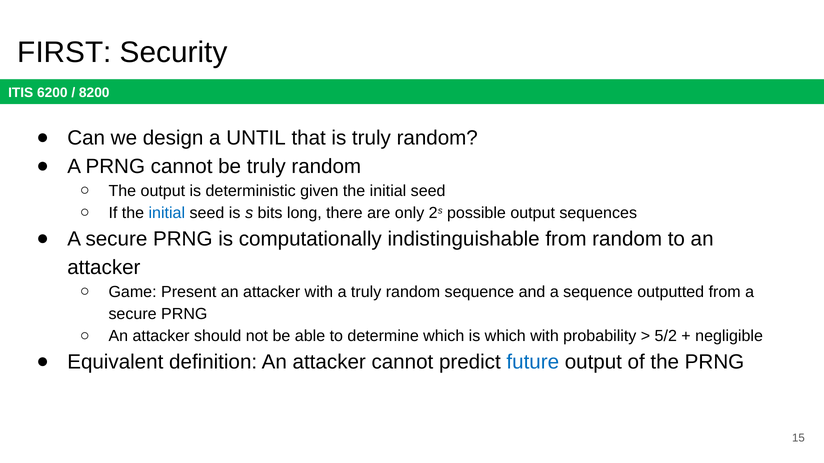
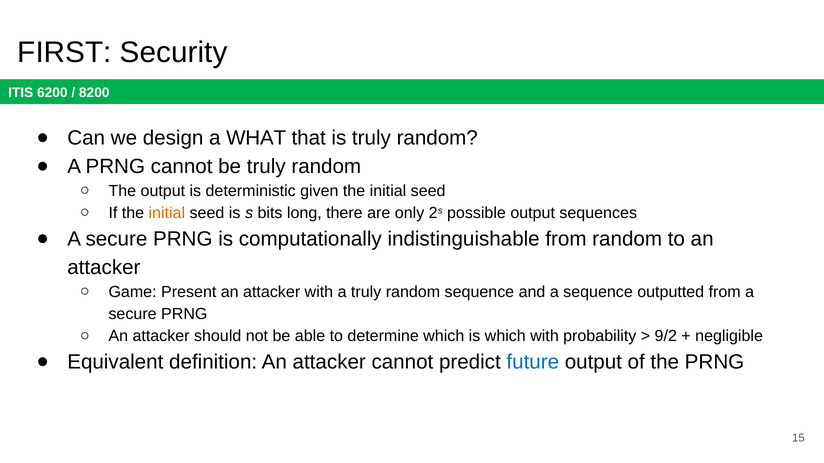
UNTIL: UNTIL -> WHAT
initial at (167, 213) colour: blue -> orange
5/2: 5/2 -> 9/2
